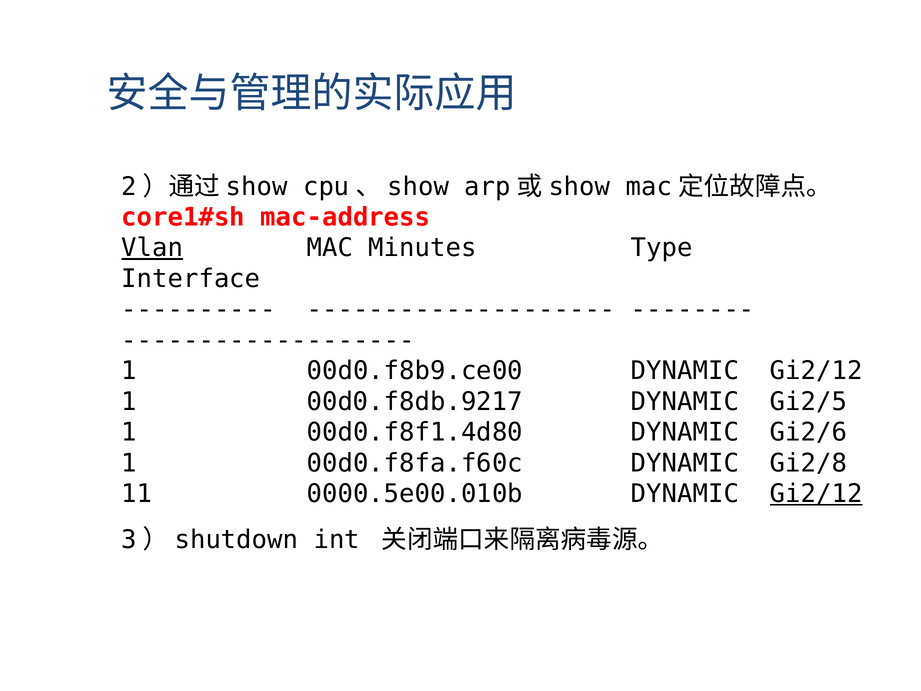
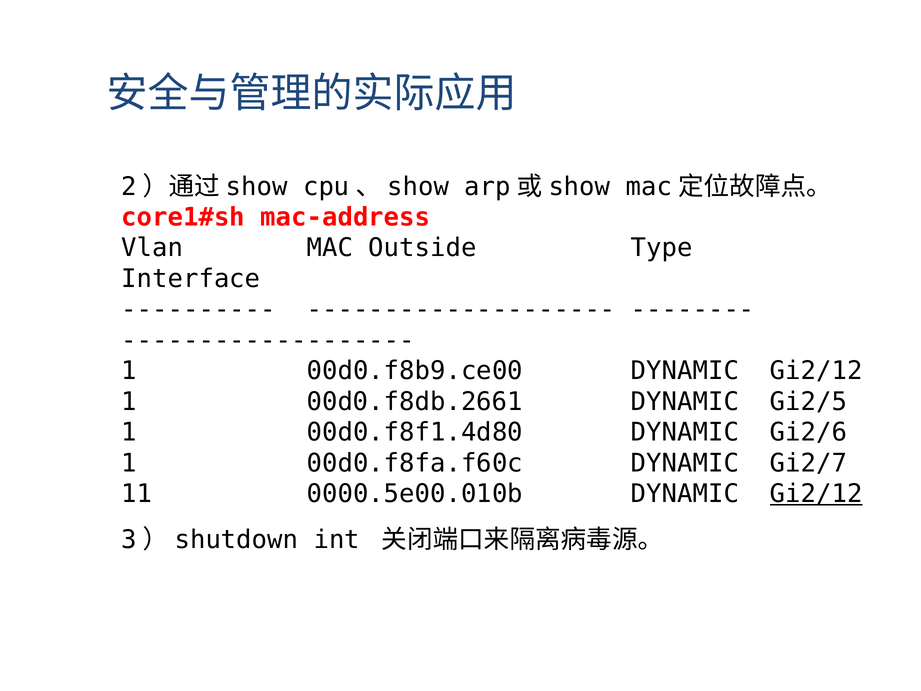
Vlan underline: present -> none
Minutes: Minutes -> Outside
00d0.f8db.9217: 00d0.f8db.9217 -> 00d0.f8db.2661
Gi2/8: Gi2/8 -> Gi2/7
